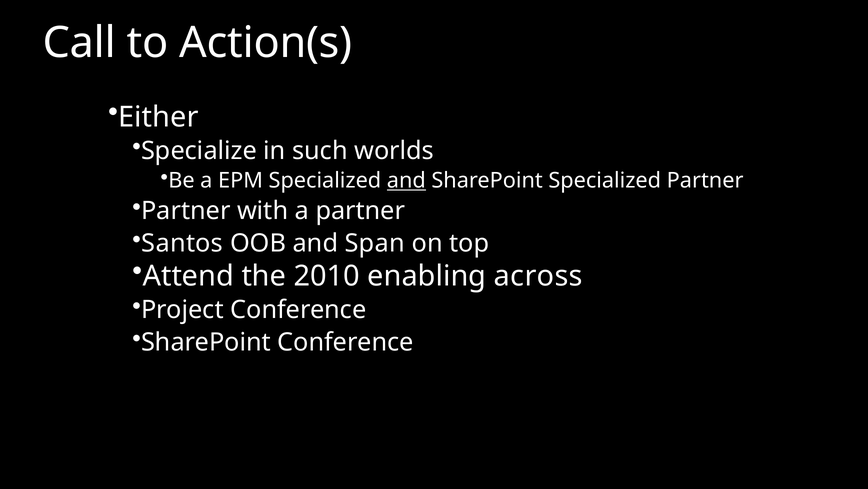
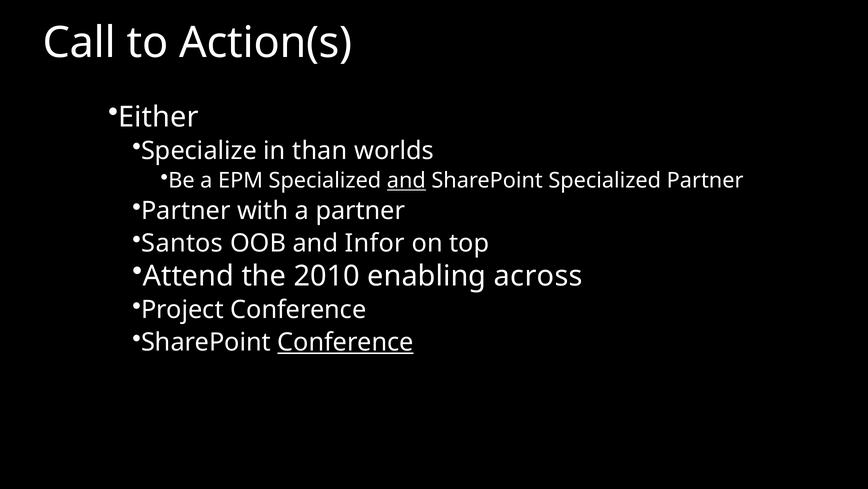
such: such -> than
Span: Span -> Infor
Conference at (346, 342) underline: none -> present
